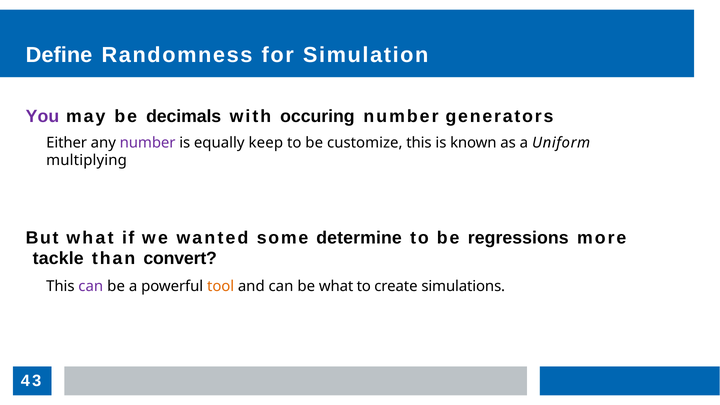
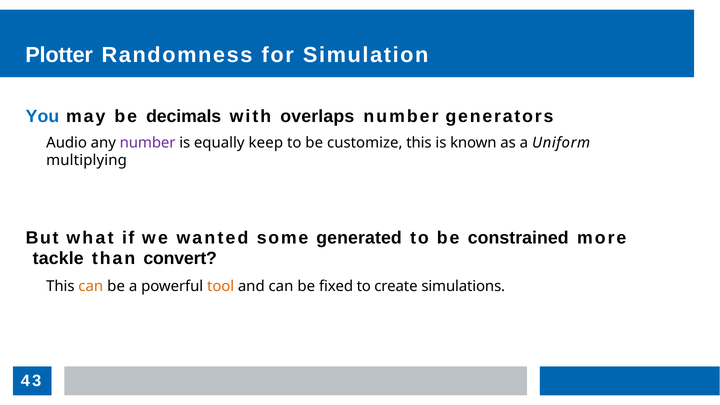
Define: Define -> Plotter
You colour: purple -> blue
occuring: occuring -> overlaps
Either: Either -> Audio
determine: determine -> generated
regressions: regressions -> constrained
can at (91, 286) colour: purple -> orange
be what: what -> fixed
